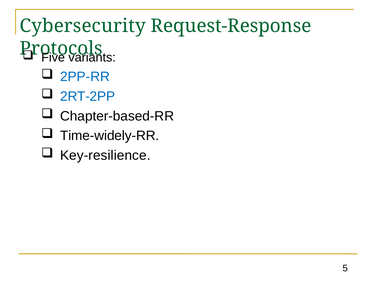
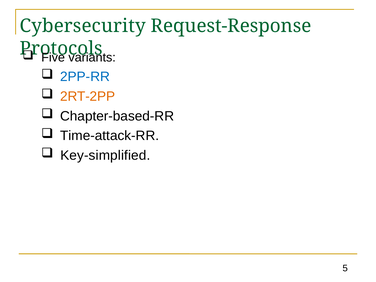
2RT-2PP colour: blue -> orange
Time-widely-RR: Time-widely-RR -> Time-attack-RR
Key-resilience: Key-resilience -> Key-simplified
